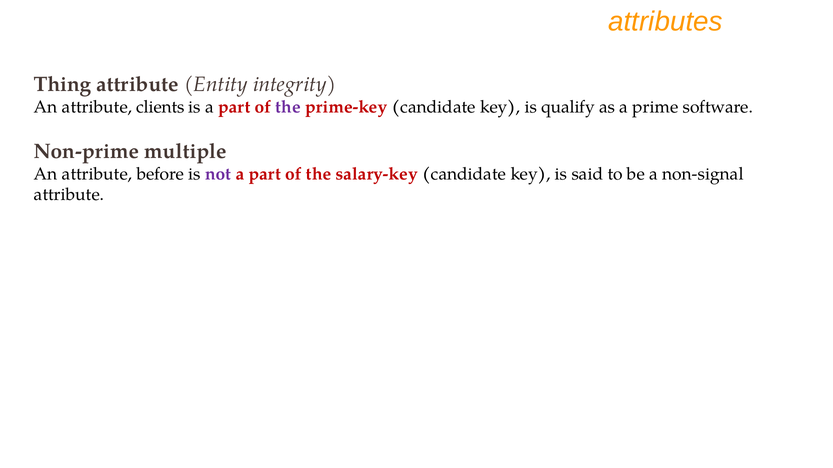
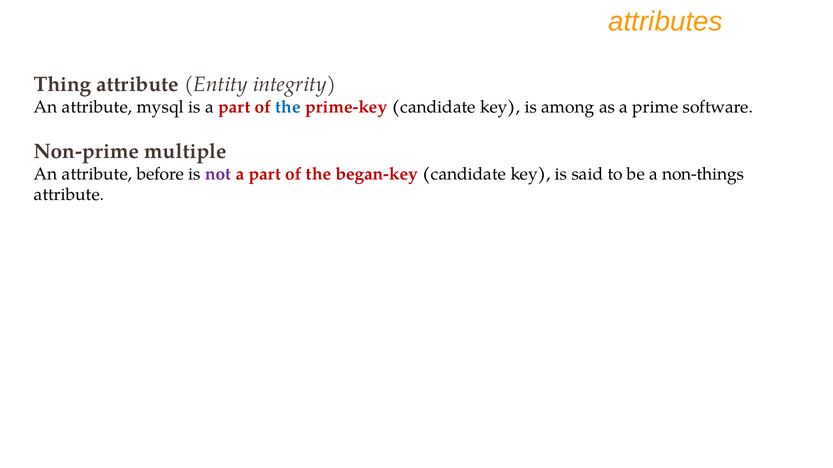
clients: clients -> mysql
the at (288, 107) colour: purple -> blue
qualify: qualify -> among
salary-key: salary-key -> began-key
non-signal: non-signal -> non-things
